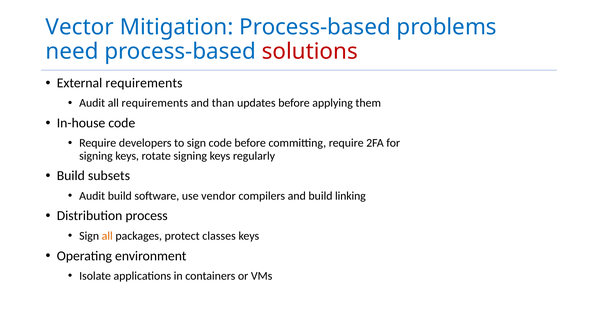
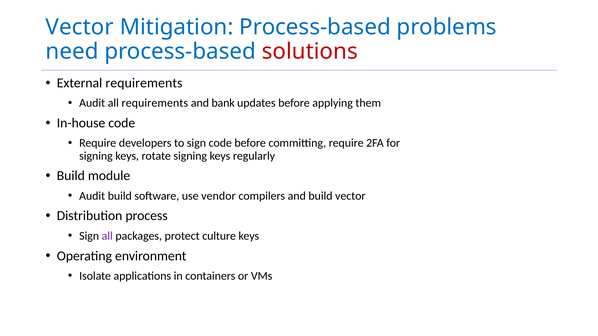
than: than -> bank
subsets: subsets -> module
build linking: linking -> vector
all at (107, 236) colour: orange -> purple
classes: classes -> culture
